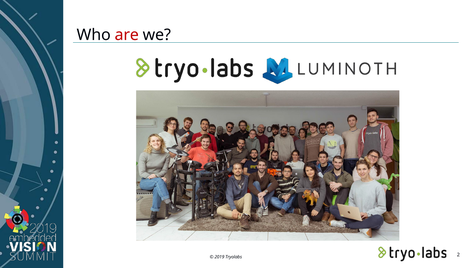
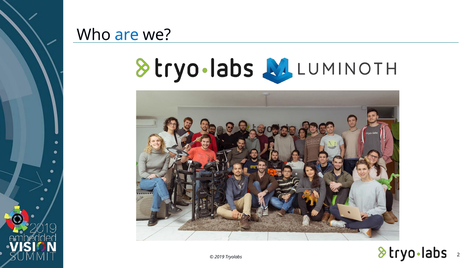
are colour: red -> blue
